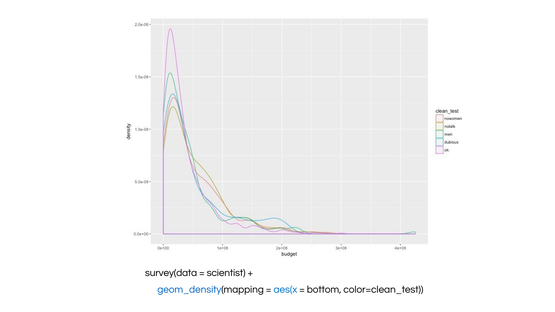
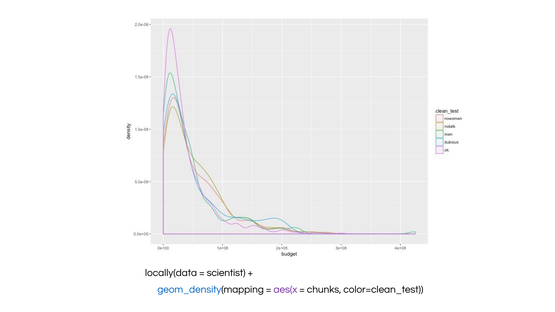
survey(data: survey(data -> locally(data
aes(x colour: blue -> purple
bottom: bottom -> chunks
